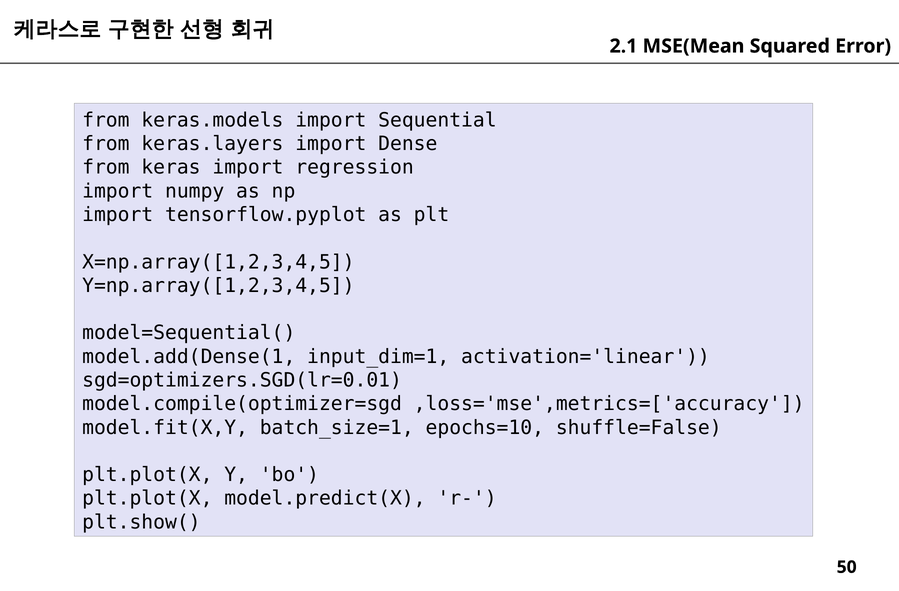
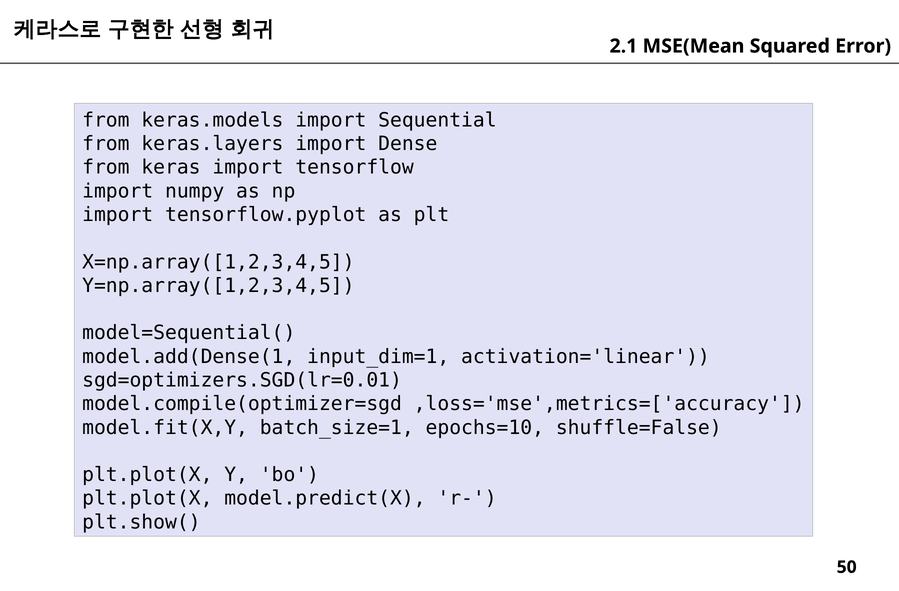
regression: regression -> tensorflow
